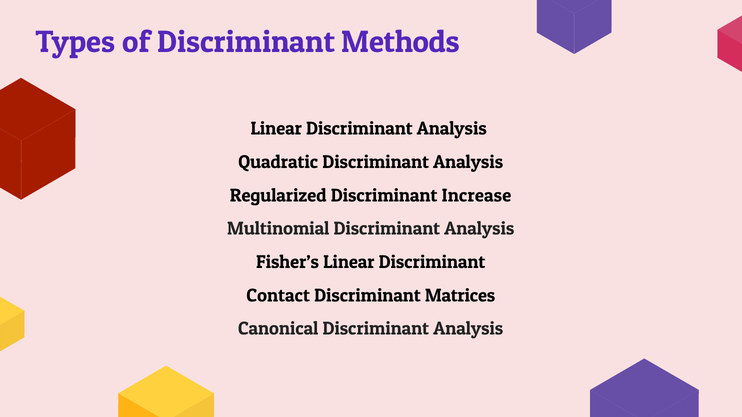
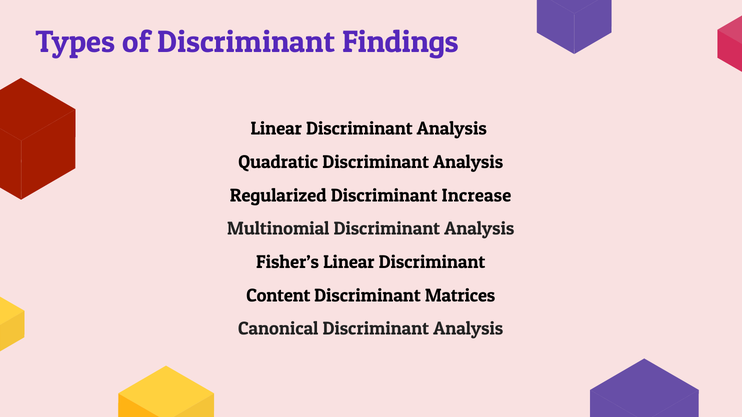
Methods: Methods -> Findings
Contact: Contact -> Content
